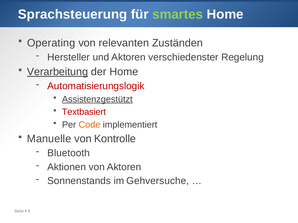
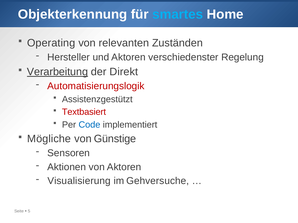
Sprachsteuerung: Sprachsteuerung -> Objekterkennung
smartes colour: light green -> light blue
der Home: Home -> Direkt
Assistenzgestützt underline: present -> none
Code colour: orange -> blue
Manuelle: Manuelle -> Mögliche
Kontrolle: Kontrolle -> Günstige
Bluetooth: Bluetooth -> Sensoren
Sonnenstands: Sonnenstands -> Visualisierung
